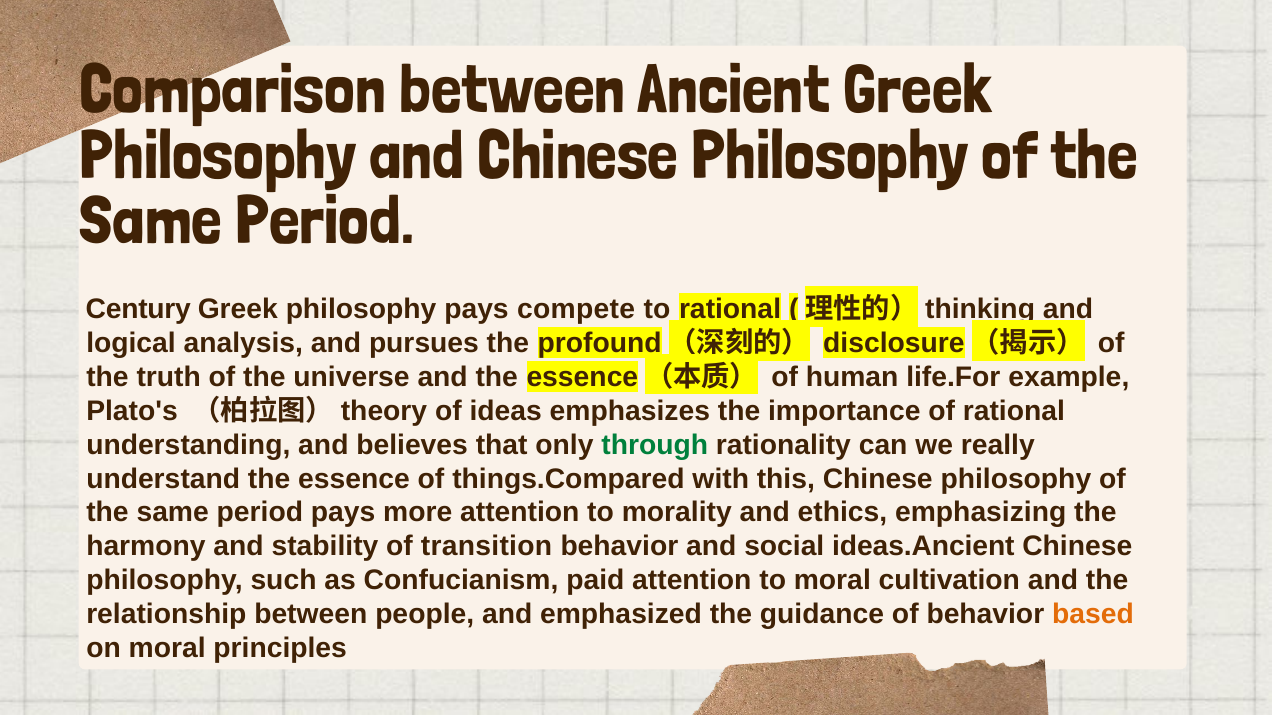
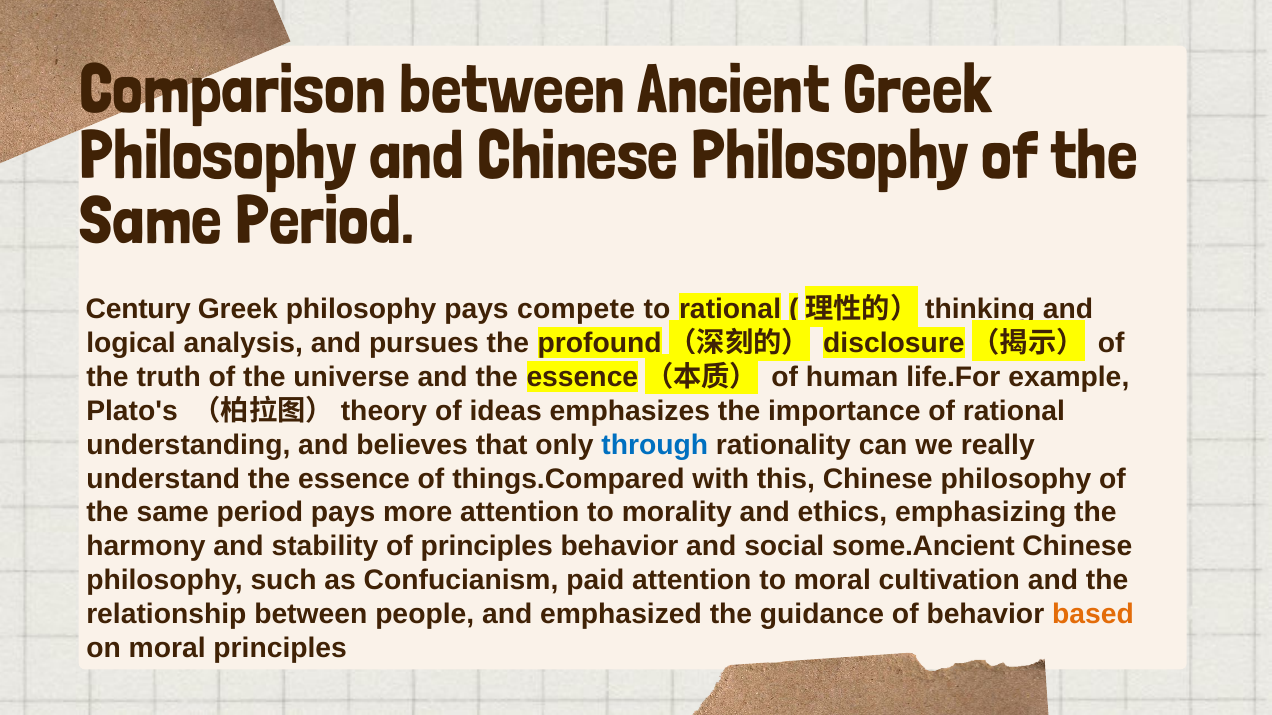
through colour: green -> blue
of transition: transition -> principles
ideas.Ancient: ideas.Ancient -> some.Ancient
